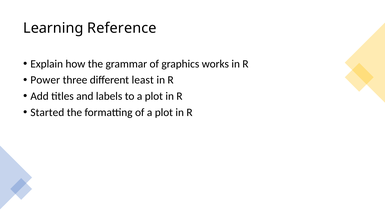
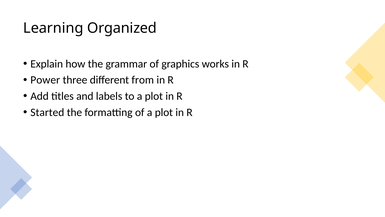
Reference: Reference -> Organized
least: least -> from
